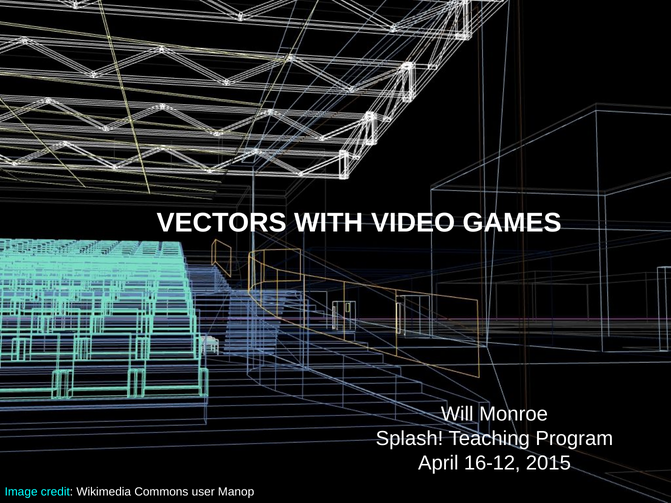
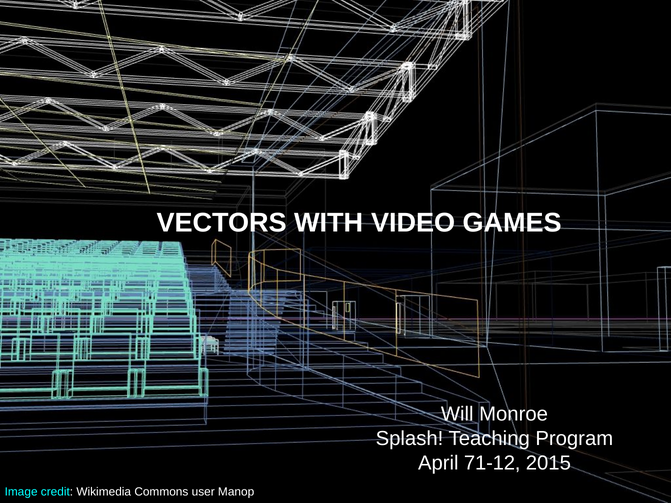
16-12: 16-12 -> 71-12
